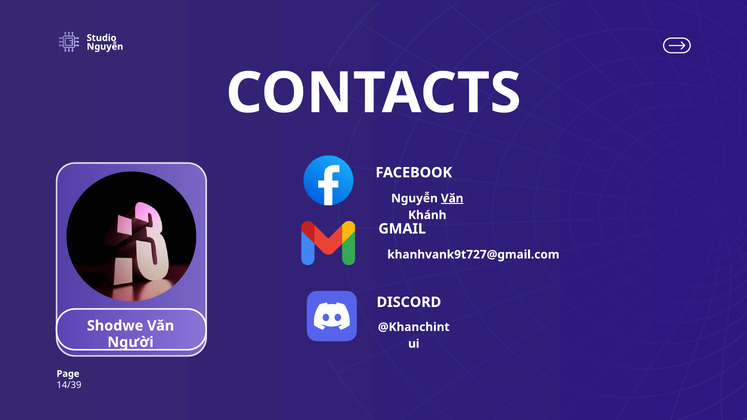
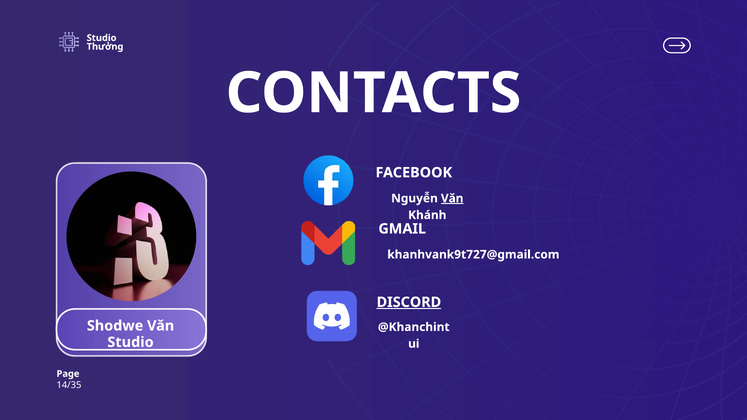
Nguyễn at (105, 47): Nguyễn -> Thưởng
DISCORD underline: none -> present
Người at (130, 342): Người -> Studio
14/39: 14/39 -> 14/35
